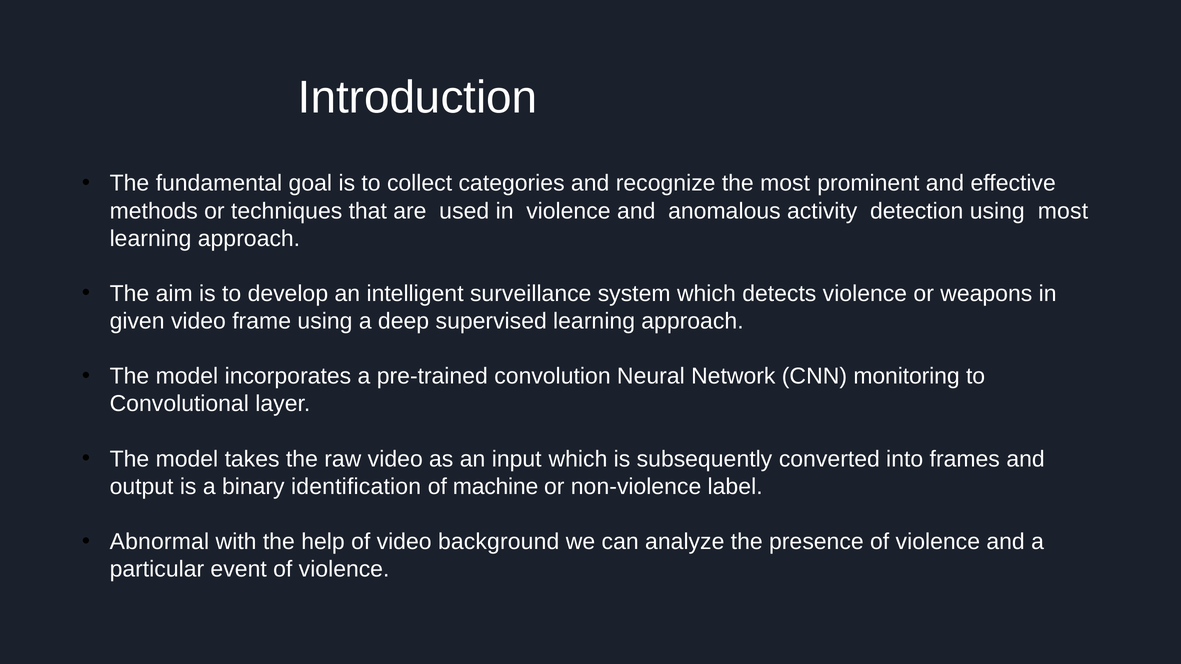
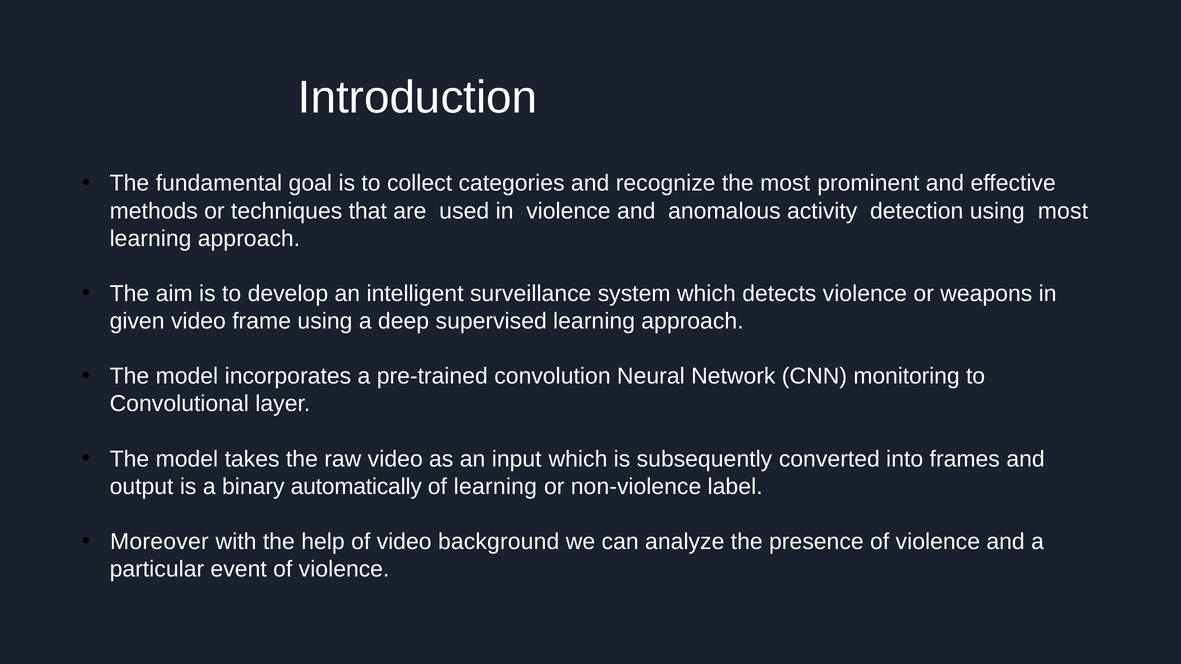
identification: identification -> automatically
of machine: machine -> learning
Abnormal: Abnormal -> Moreover
